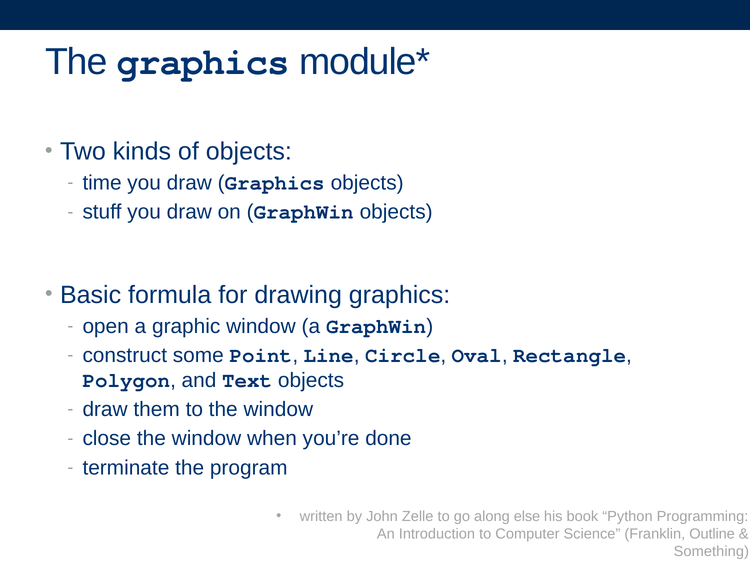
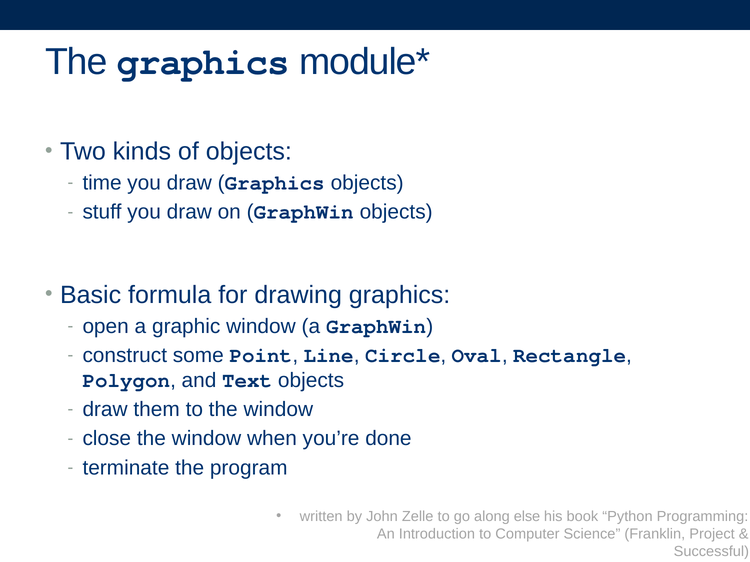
Outline: Outline -> Project
Something: Something -> Successful
